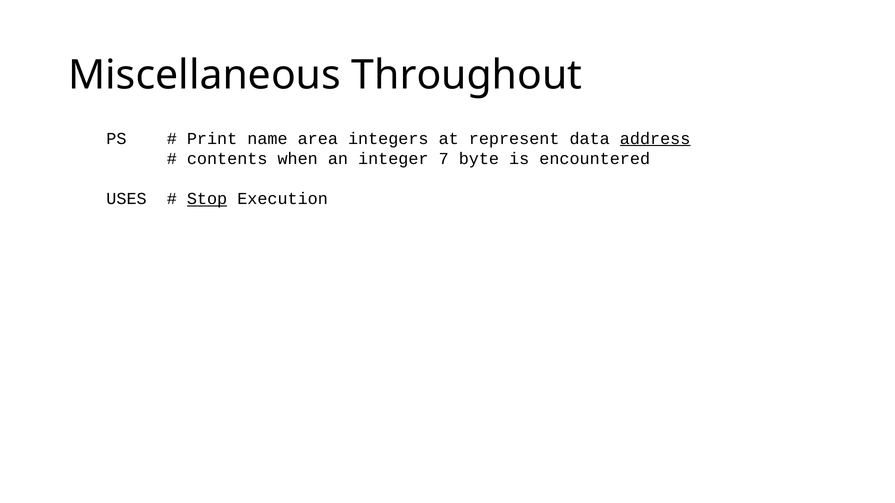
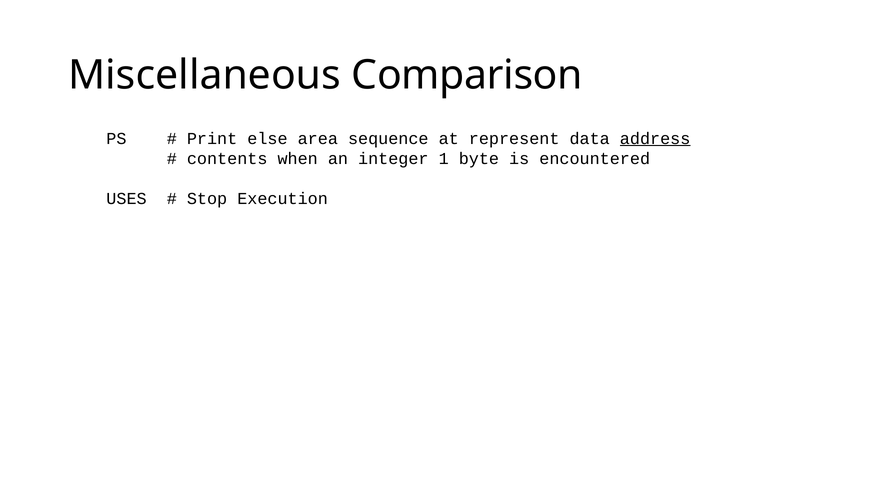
Throughout: Throughout -> Comparison
name: name -> else
integers: integers -> sequence
7: 7 -> 1
Stop underline: present -> none
